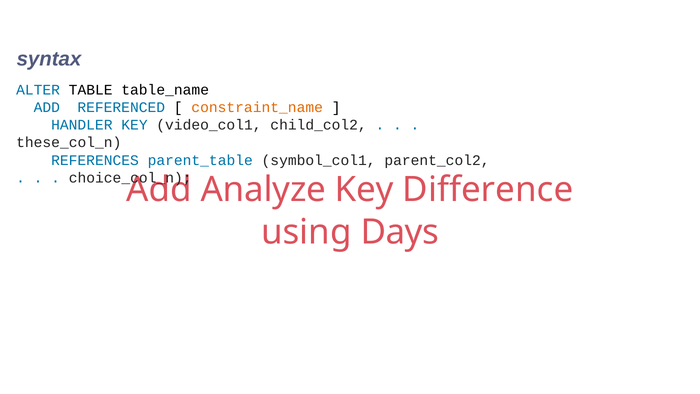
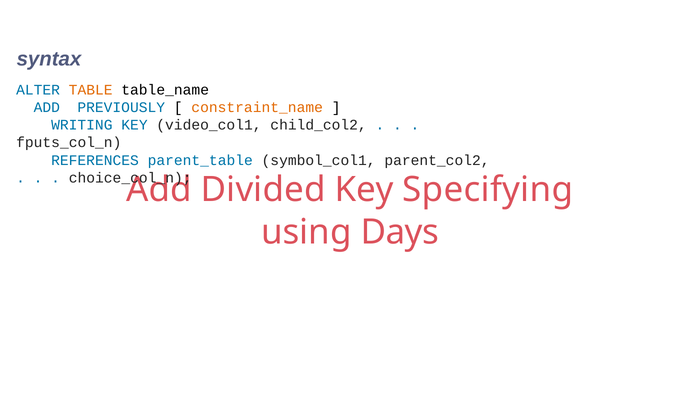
TABLE colour: black -> orange
REFERENCED: REFERENCED -> PREVIOUSLY
HANDLER: HANDLER -> WRITING
these_col_n: these_col_n -> fputs_col_n
Analyze: Analyze -> Divided
Difference: Difference -> Specifying
